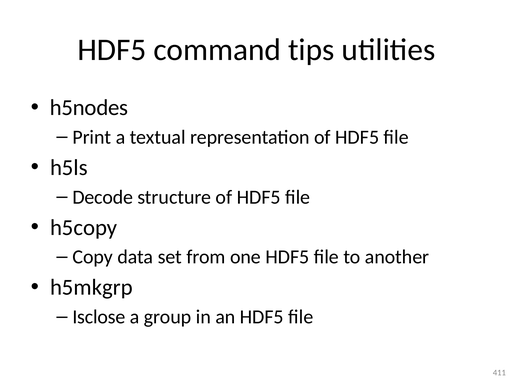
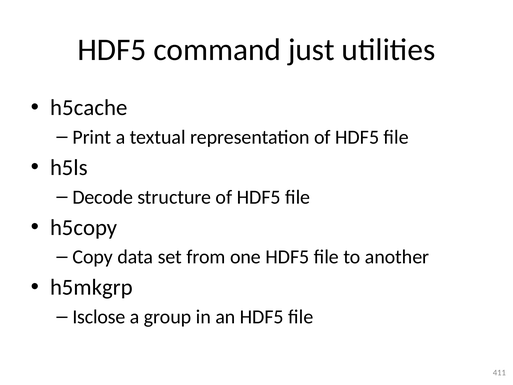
tips: tips -> just
h5nodes: h5nodes -> h5cache
